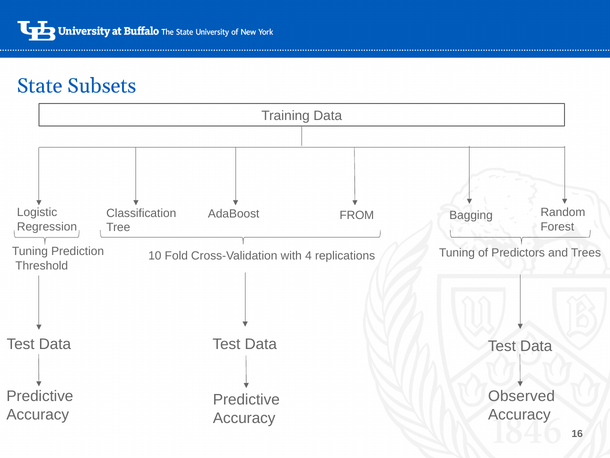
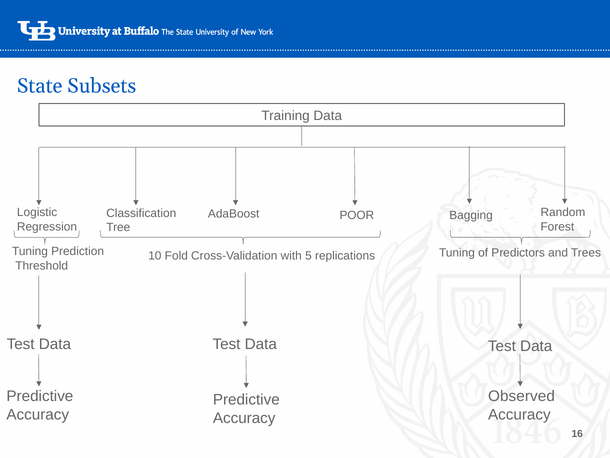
FROM: FROM -> POOR
4: 4 -> 5
